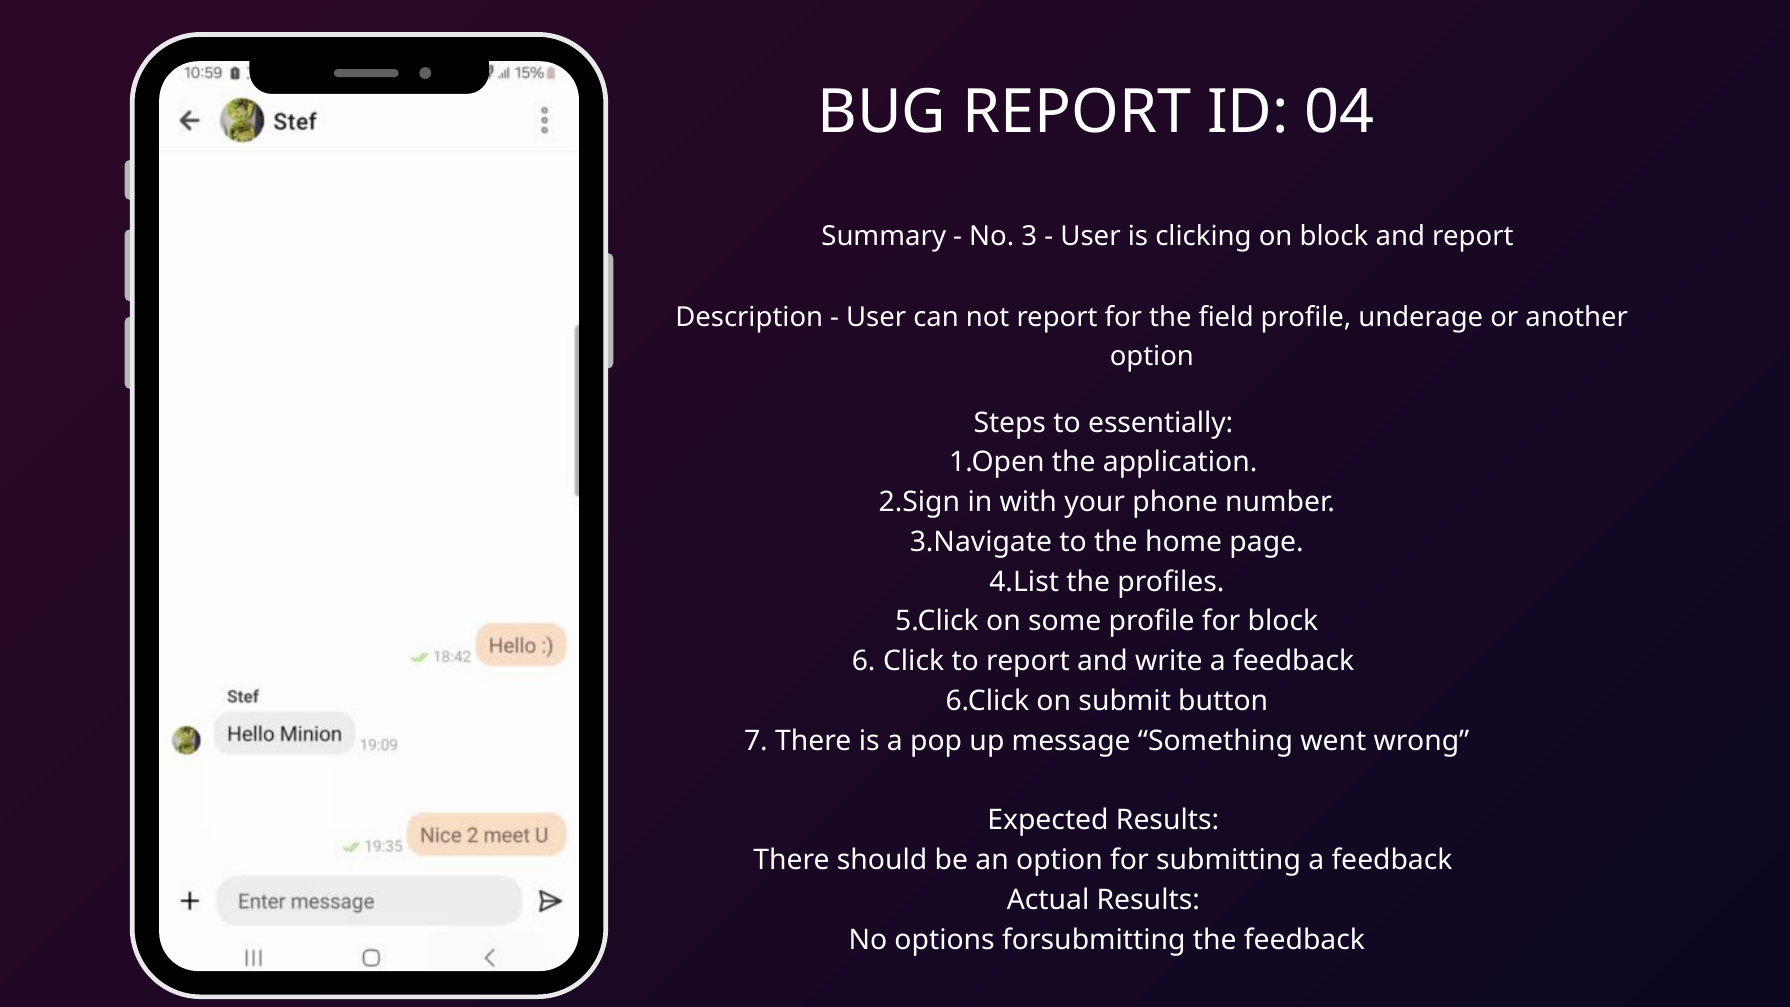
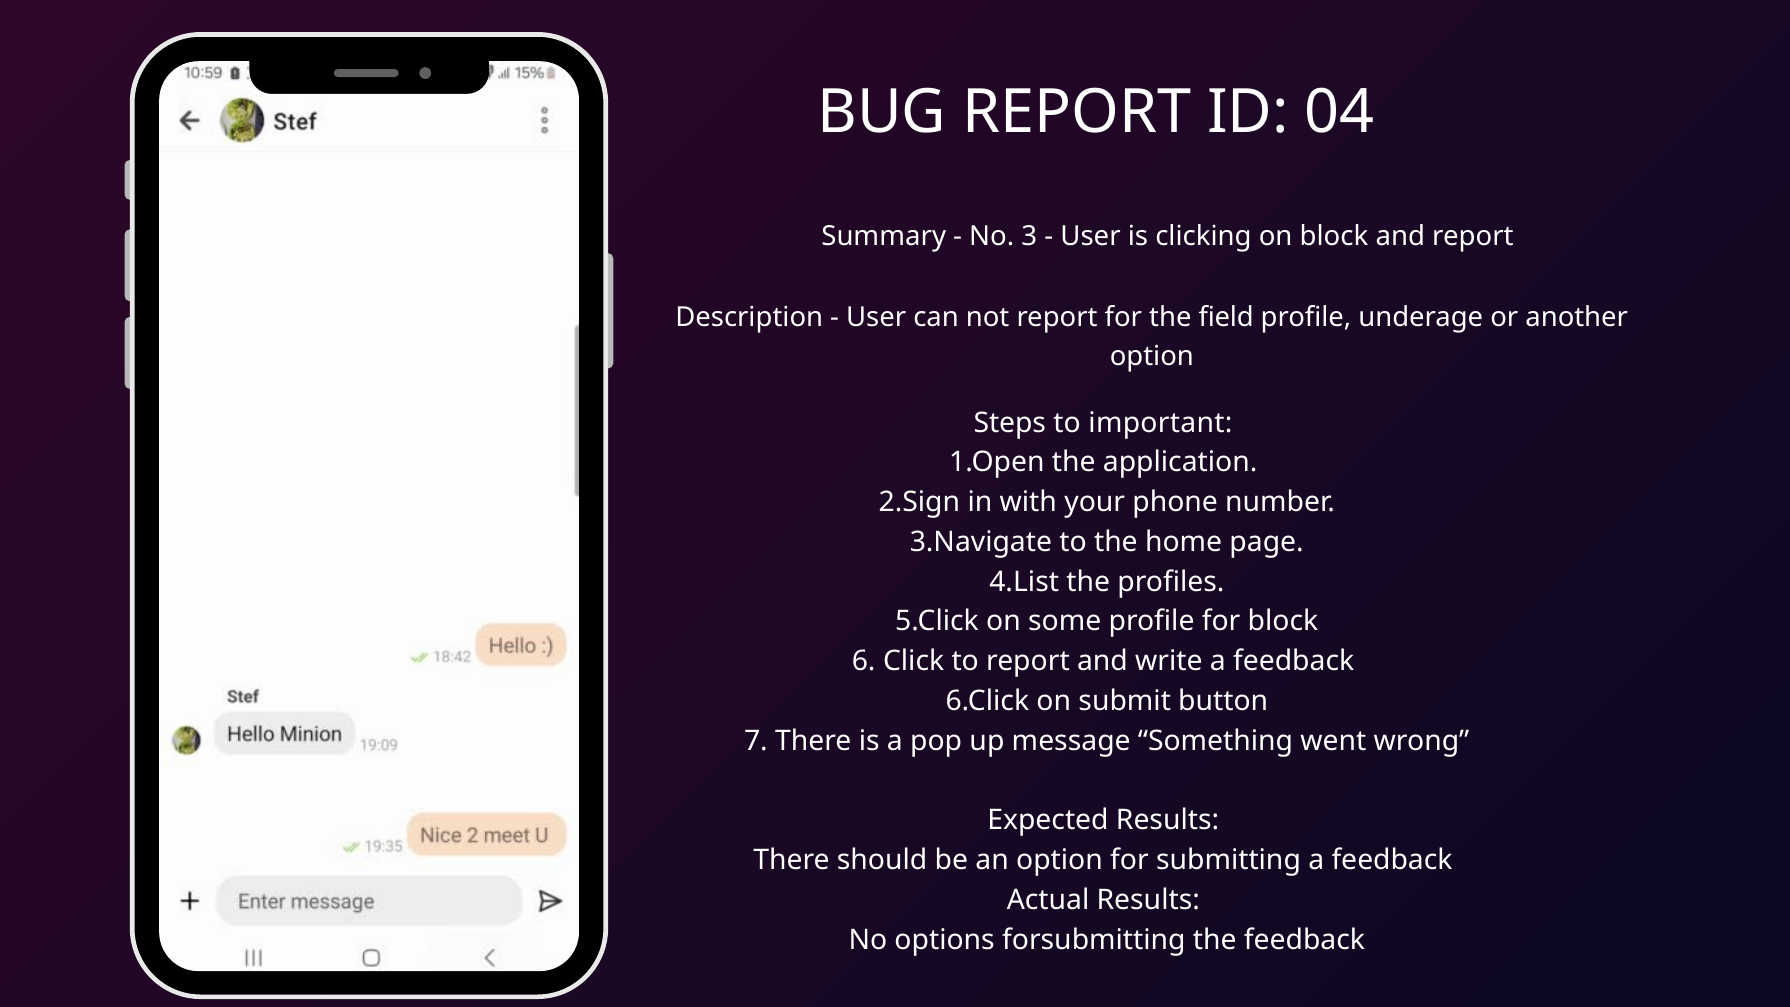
essentially: essentially -> important
